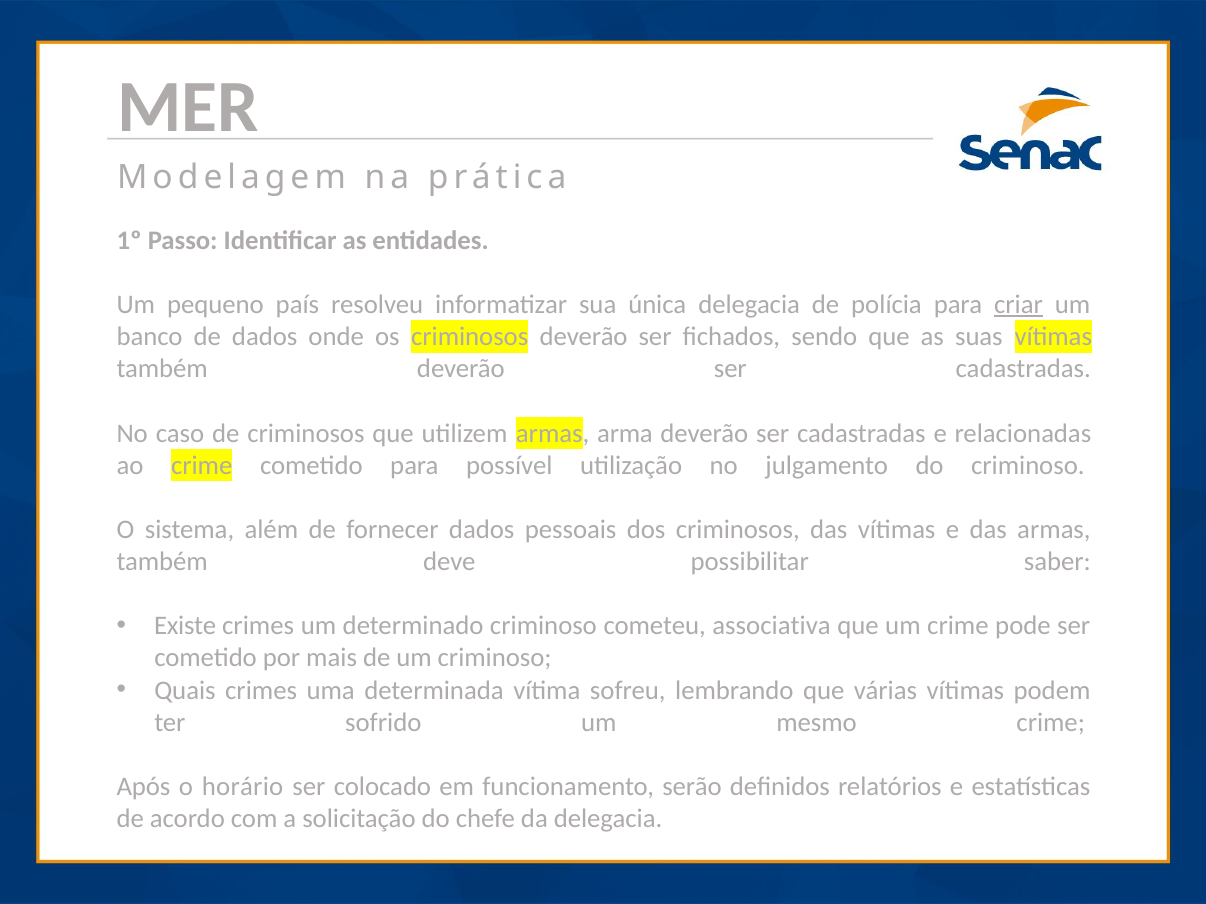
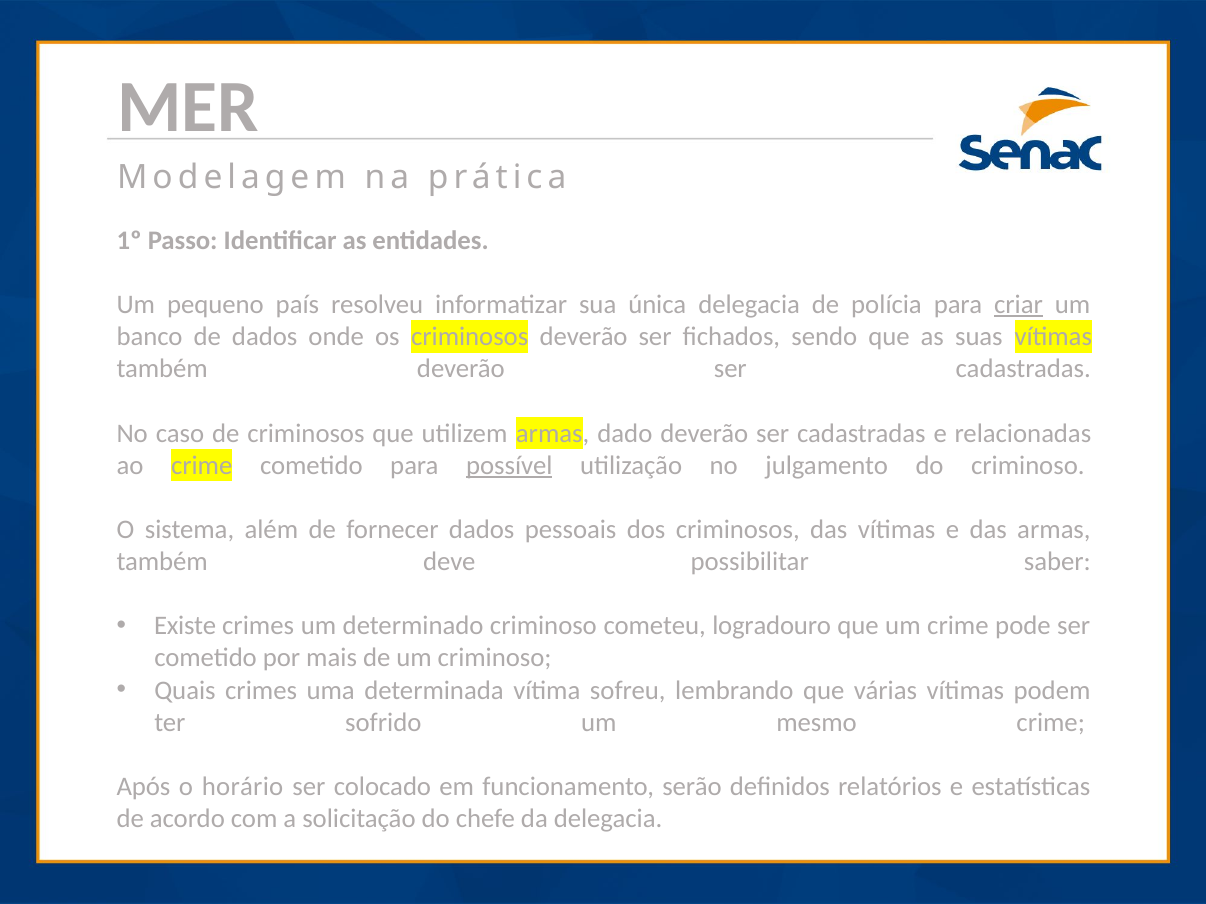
arma: arma -> dado
possível underline: none -> present
associativa: associativa -> logradouro
